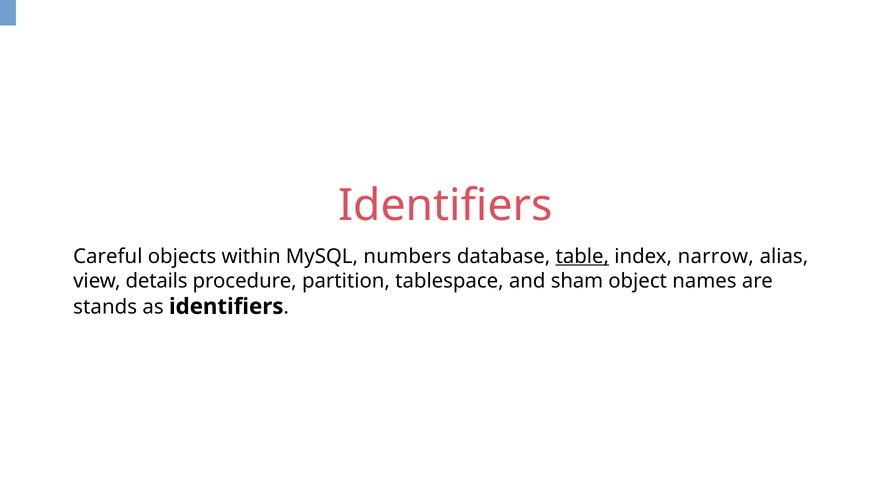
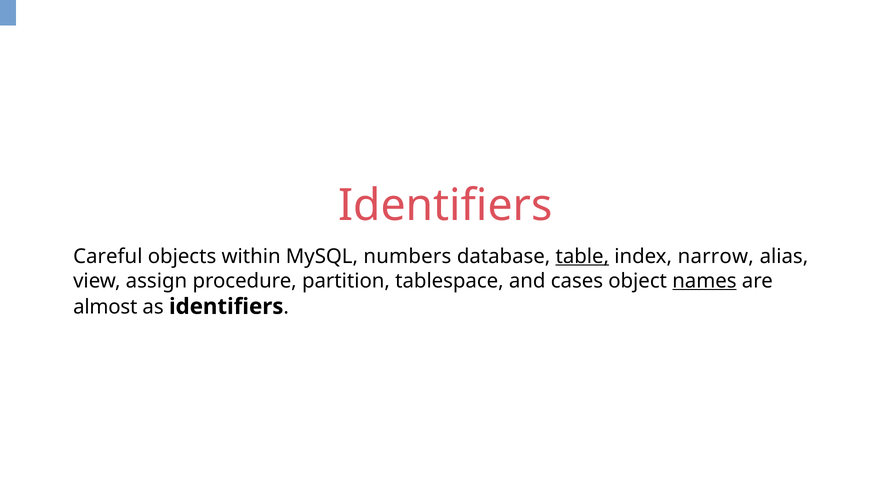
details: details -> assign
sham: sham -> cases
names underline: none -> present
stands: stands -> almost
